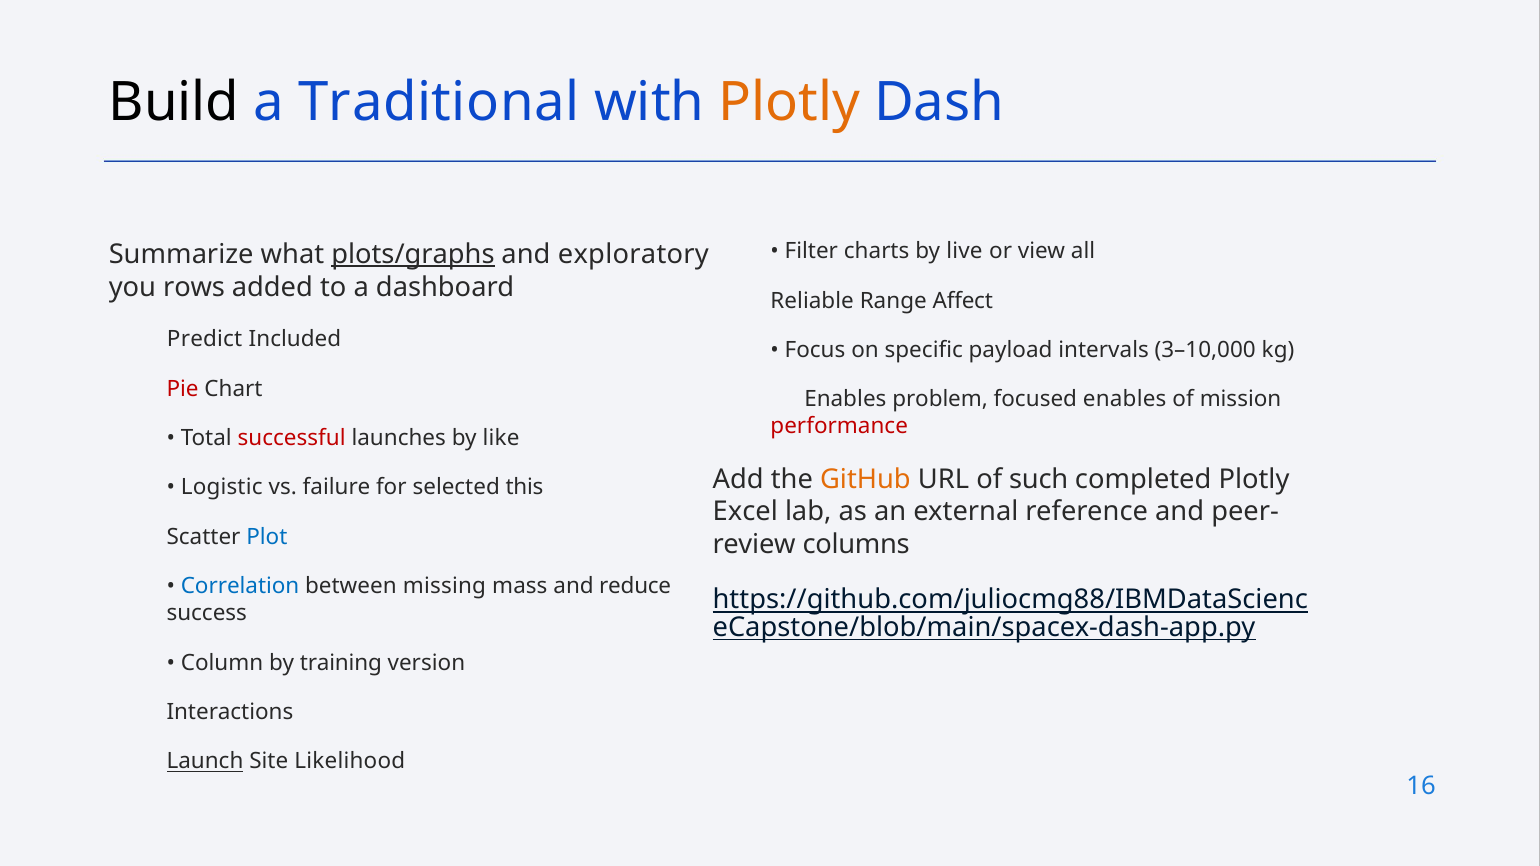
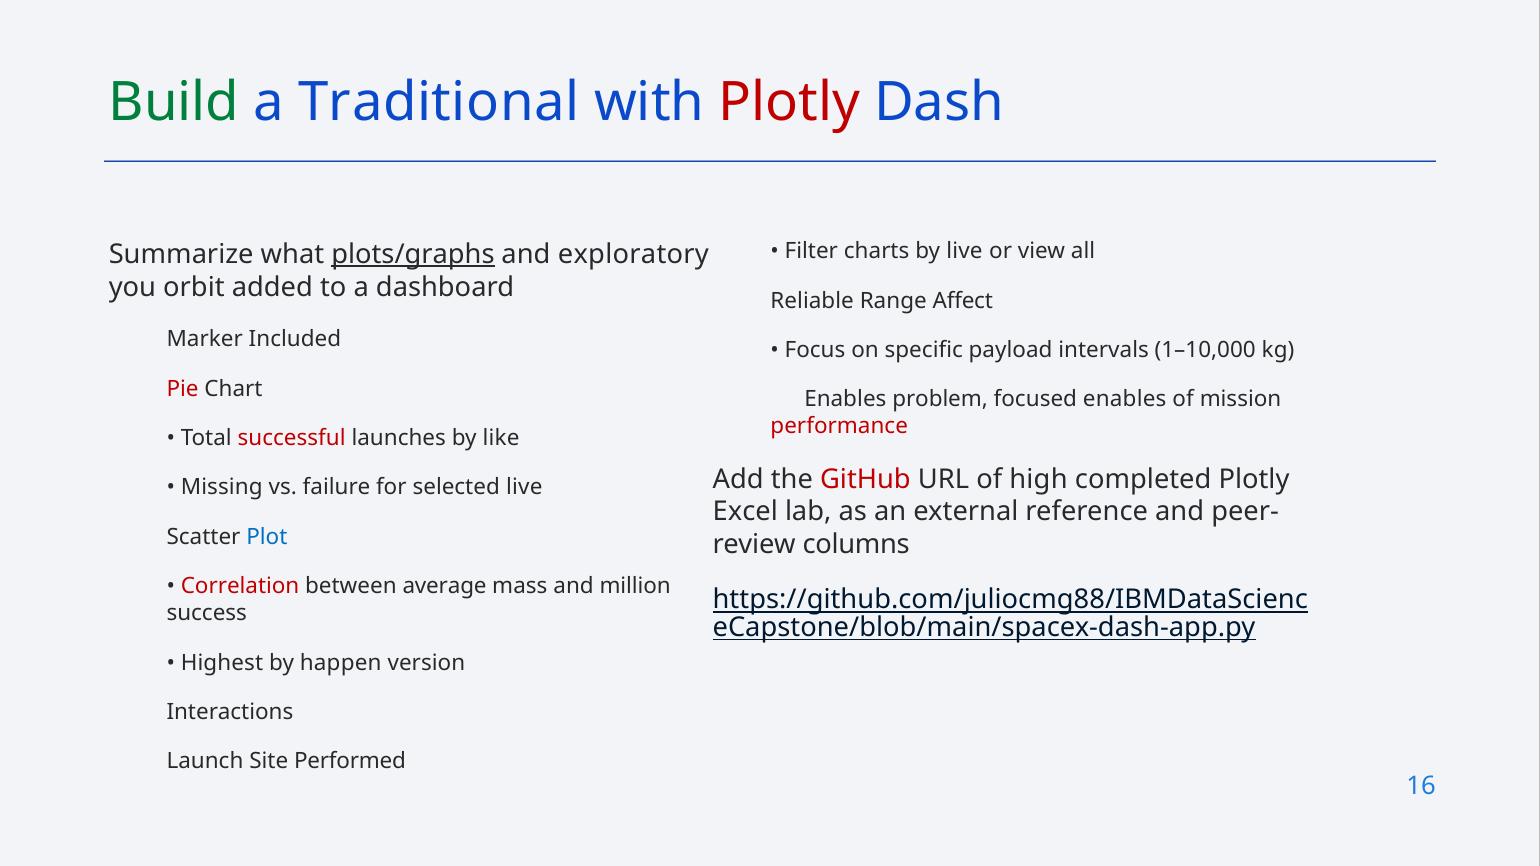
Build colour: black -> green
Plotly at (789, 103) colour: orange -> red
rows: rows -> orbit
Predict: Predict -> Marker
3–10,000: 3–10,000 -> 1–10,000
GitHub colour: orange -> red
such: such -> high
Logistic: Logistic -> Missing
selected this: this -> live
Correlation colour: blue -> red
missing: missing -> average
reduce: reduce -> million
Column: Column -> Highest
training: training -> happen
Launch underline: present -> none
Likelihood: Likelihood -> Performed
